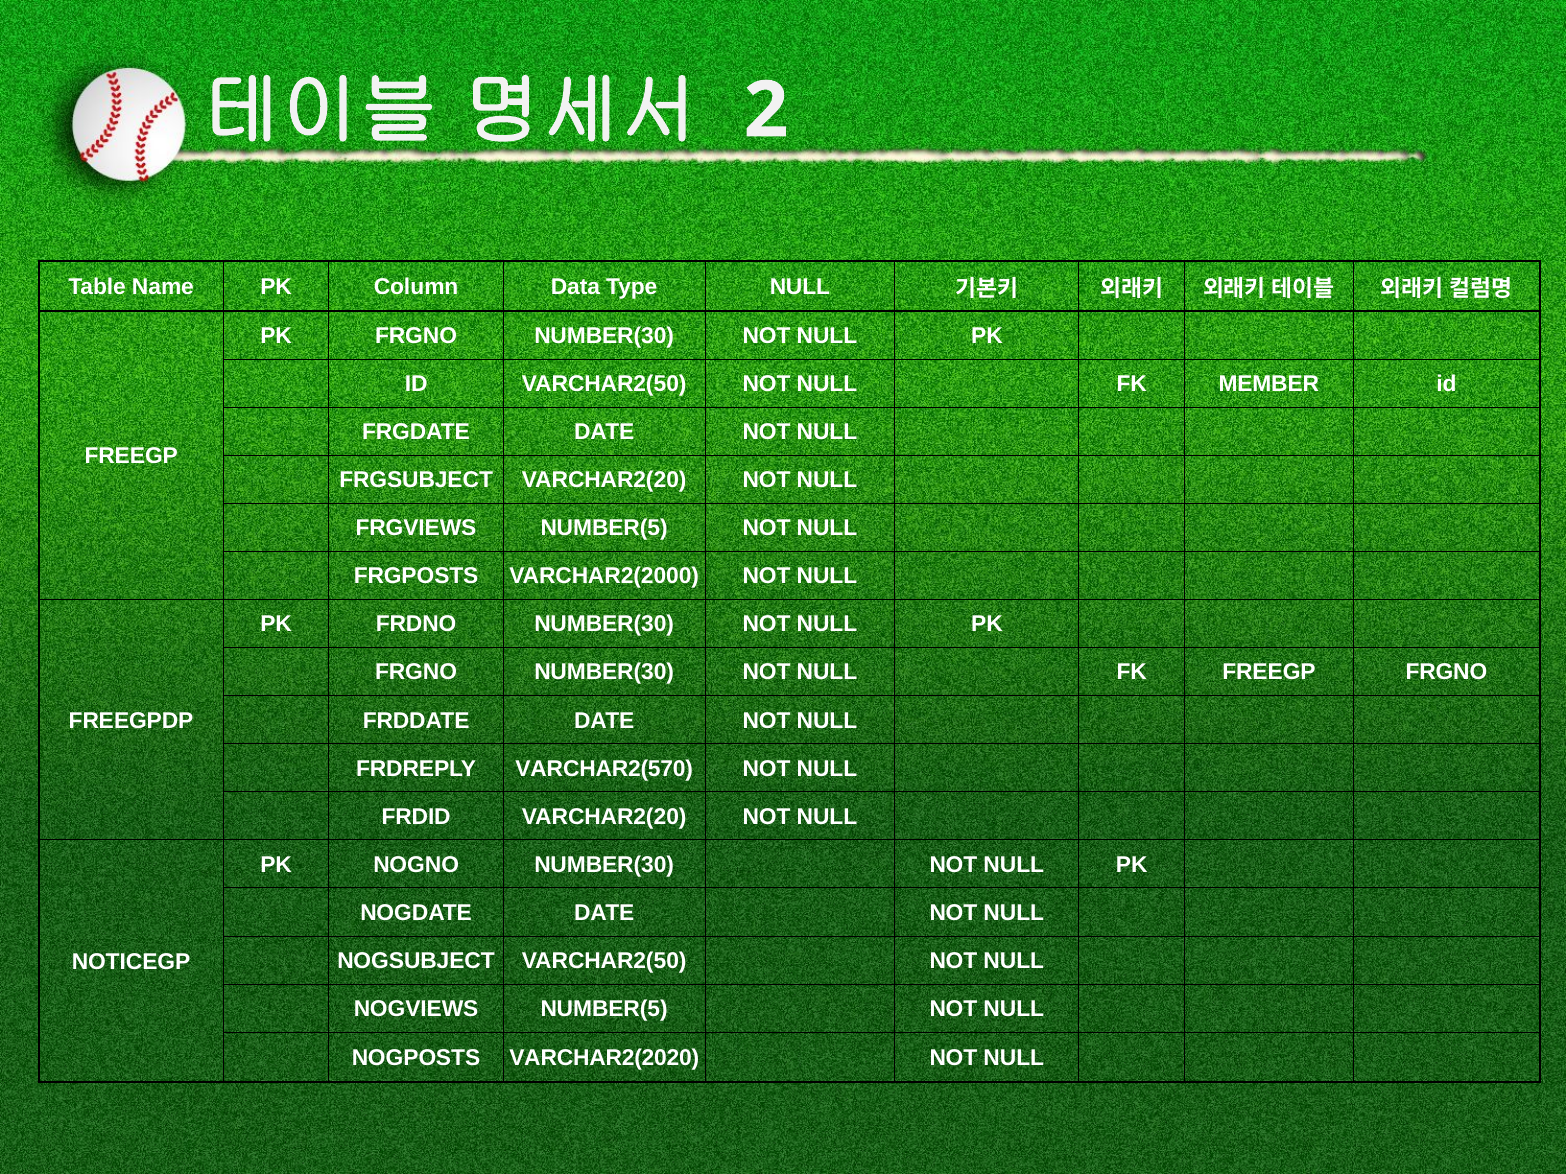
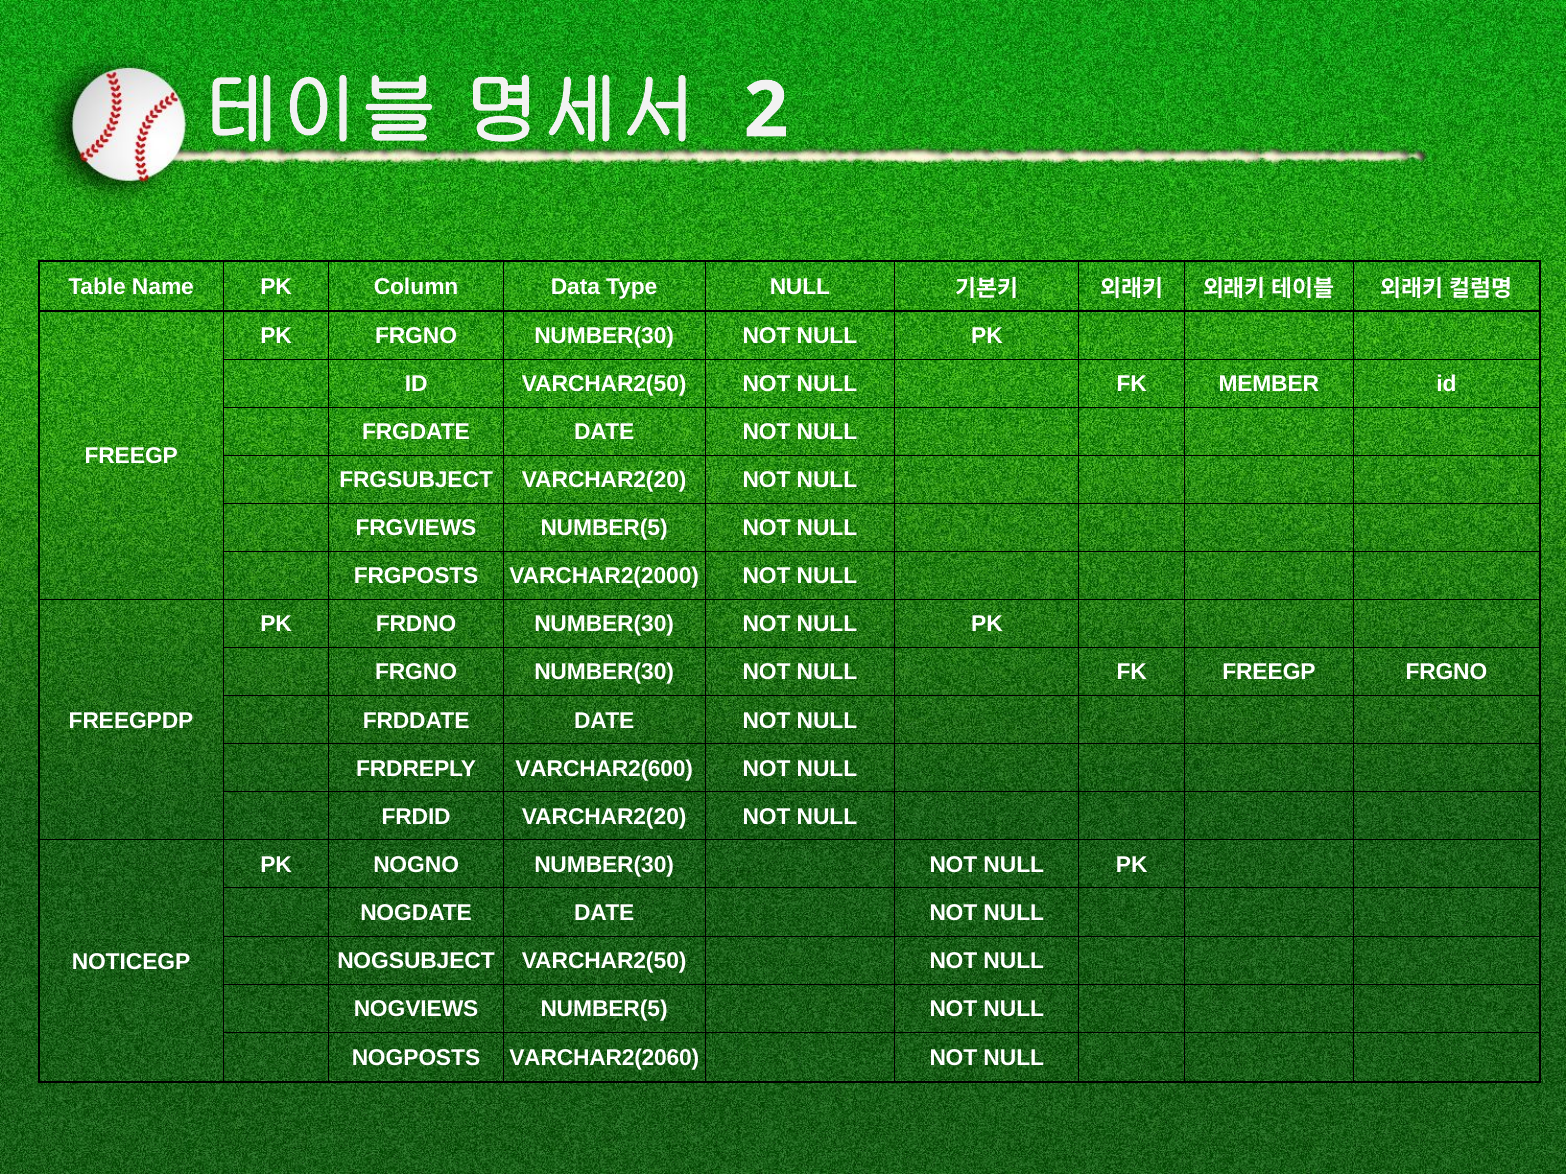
VARCHAR2(570: VARCHAR2(570 -> VARCHAR2(600
VARCHAR2(2020: VARCHAR2(2020 -> VARCHAR2(2060
